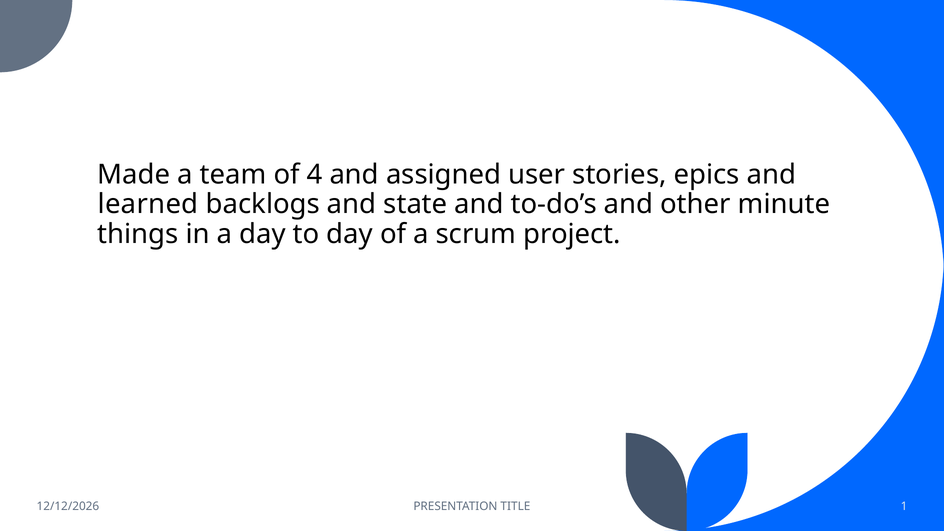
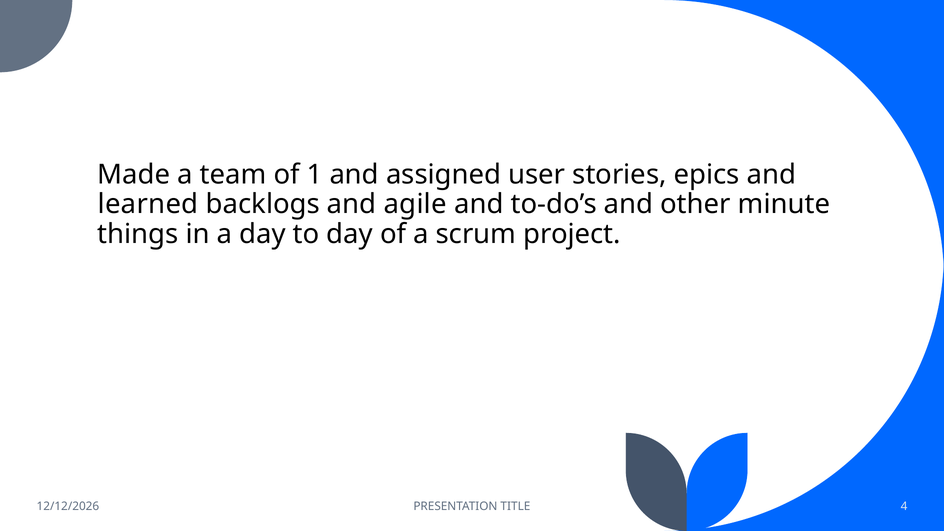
4: 4 -> 1
state: state -> agile
1: 1 -> 4
